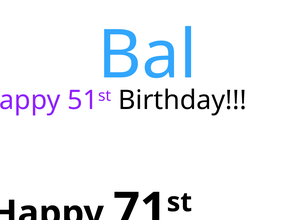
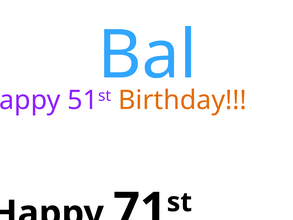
Birthday at (182, 100) colour: black -> orange
